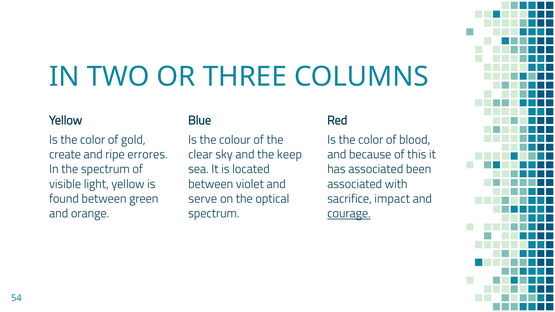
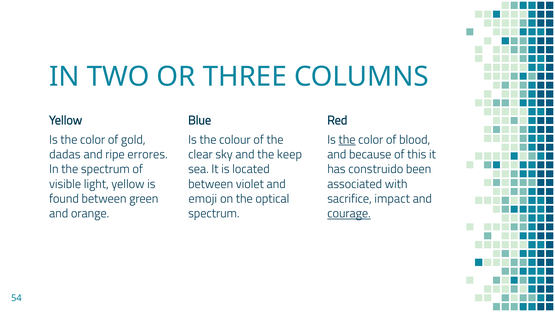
the at (347, 140) underline: none -> present
create: create -> dadas
has associated: associated -> construido
serve: serve -> emoji
